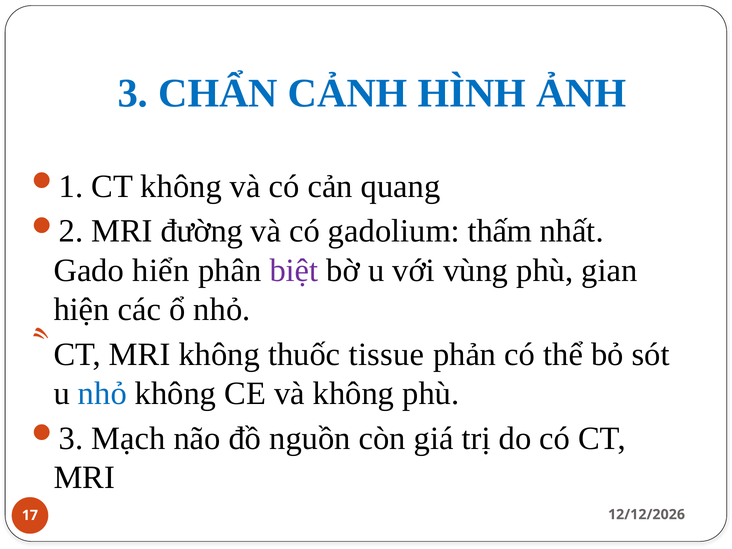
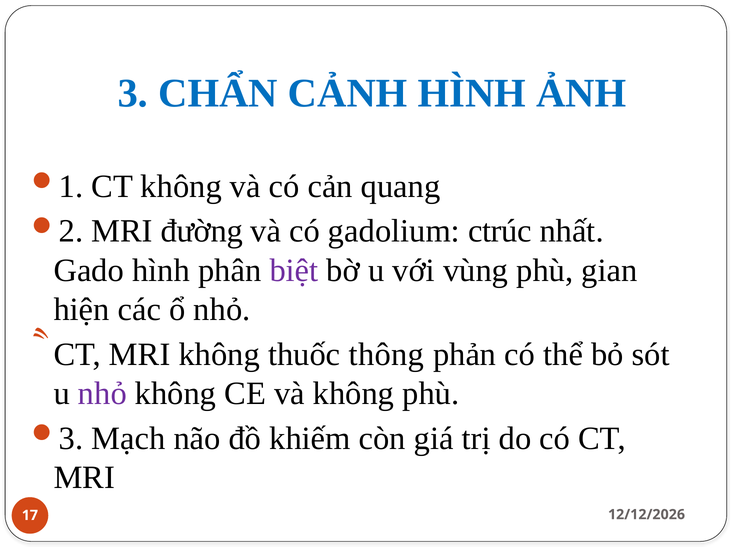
thấm: thấm -> ctrúc
Gado hiển: hiển -> hình
tissue: tissue -> thông
nhỏ at (102, 393) colour: blue -> purple
nguồn: nguồn -> khiếm
